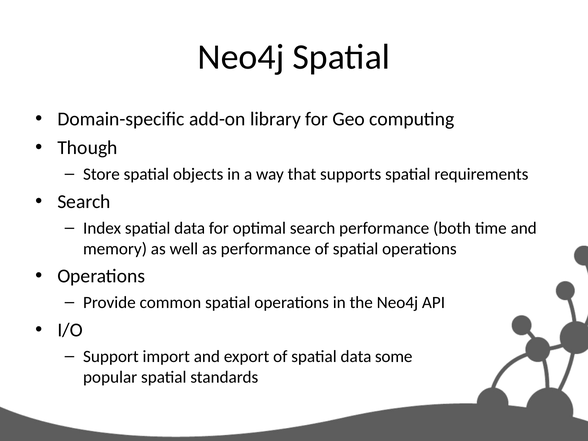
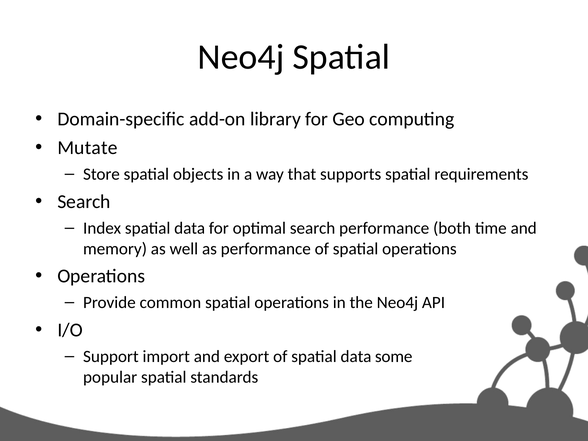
Though: Though -> Mutate
